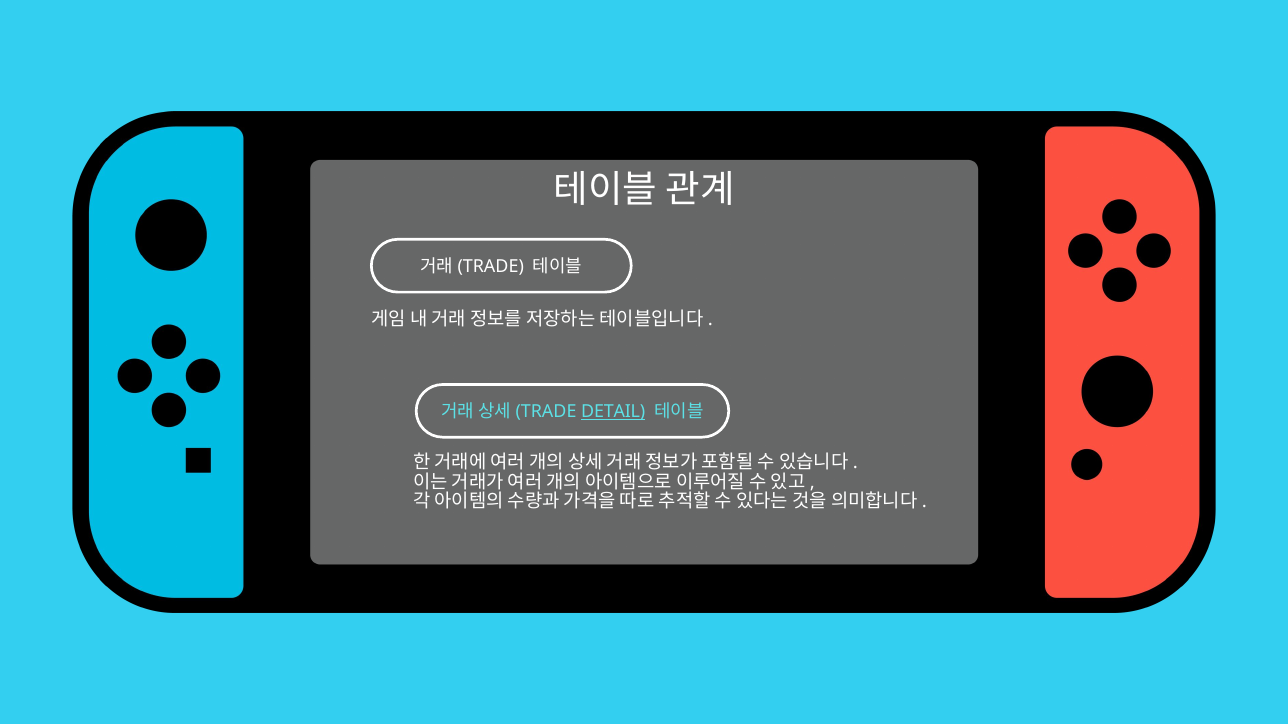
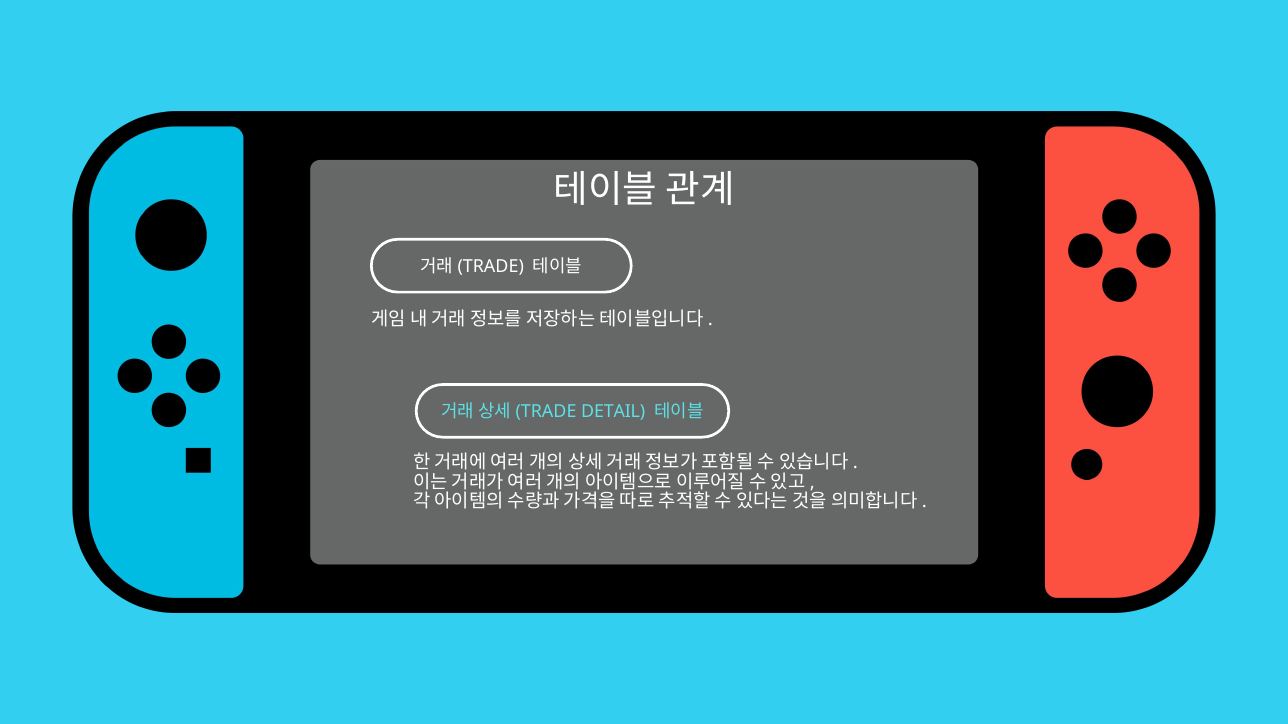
DETAIL underline: present -> none
